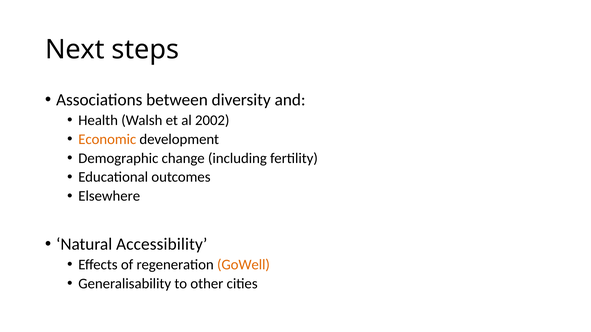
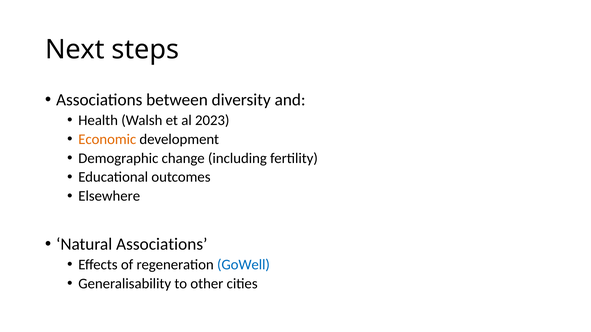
2002: 2002 -> 2023
Natural Accessibility: Accessibility -> Associations
GoWell colour: orange -> blue
